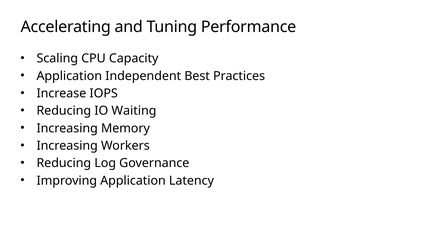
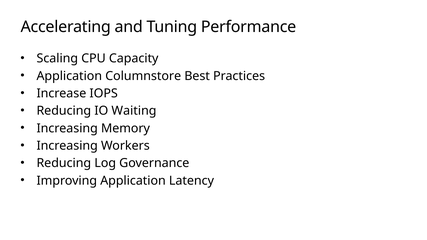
Independent: Independent -> Columnstore
